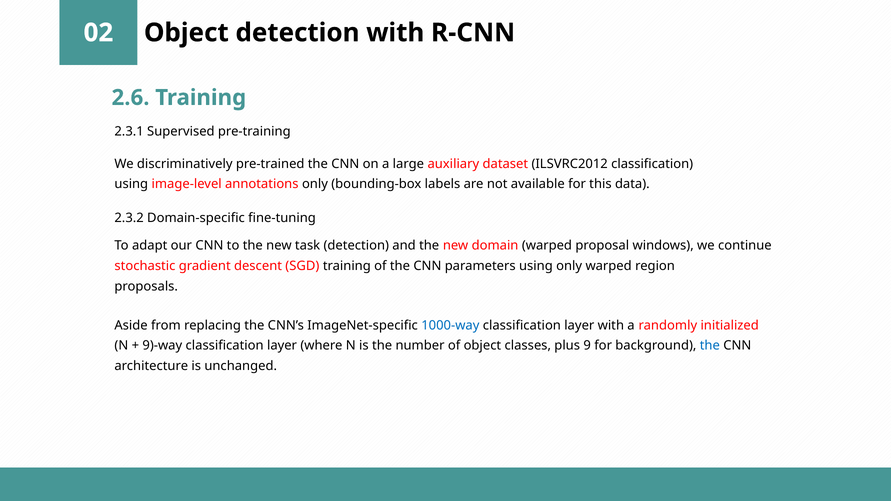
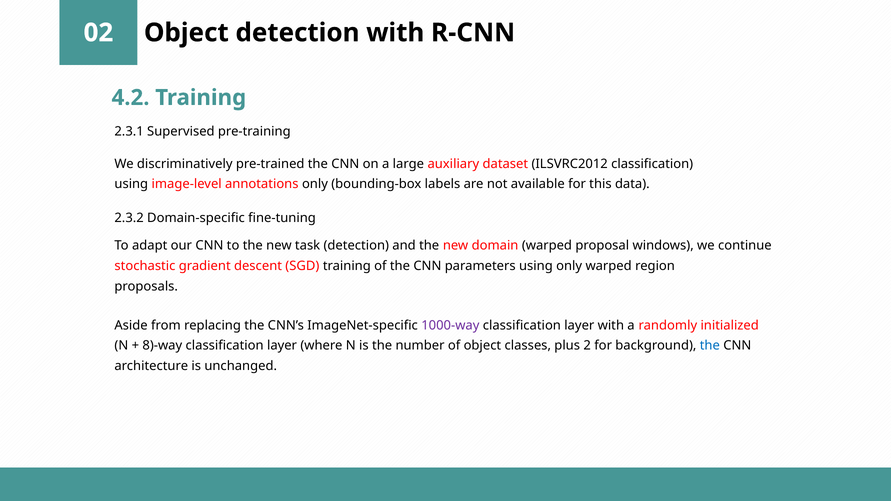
2.6: 2.6 -> 4.2
1000-way colour: blue -> purple
9)-way: 9)-way -> 8)-way
9: 9 -> 2
